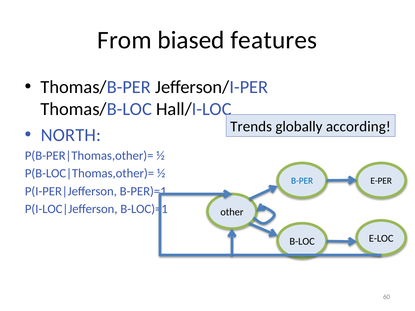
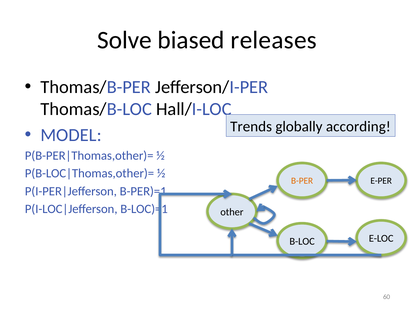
From: From -> Solve
features: features -> releases
NORTH: NORTH -> MODEL
B-PER colour: blue -> orange
